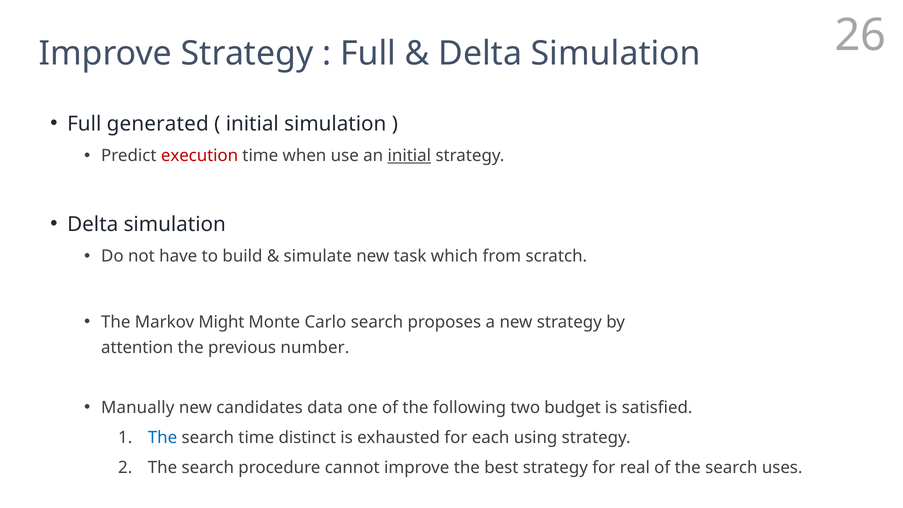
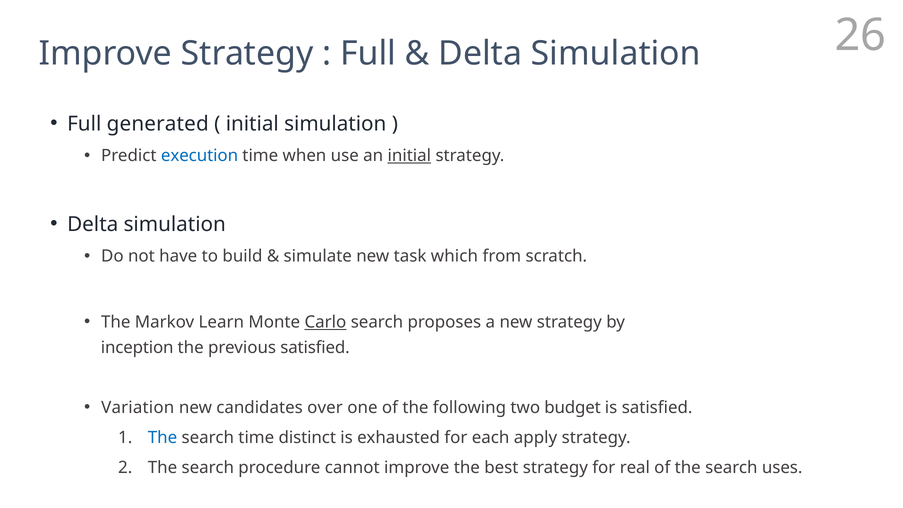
execution colour: red -> blue
Might: Might -> Learn
Carlo underline: none -> present
attention: attention -> inception
previous number: number -> satisfied
Manually: Manually -> Variation
data: data -> over
using: using -> apply
